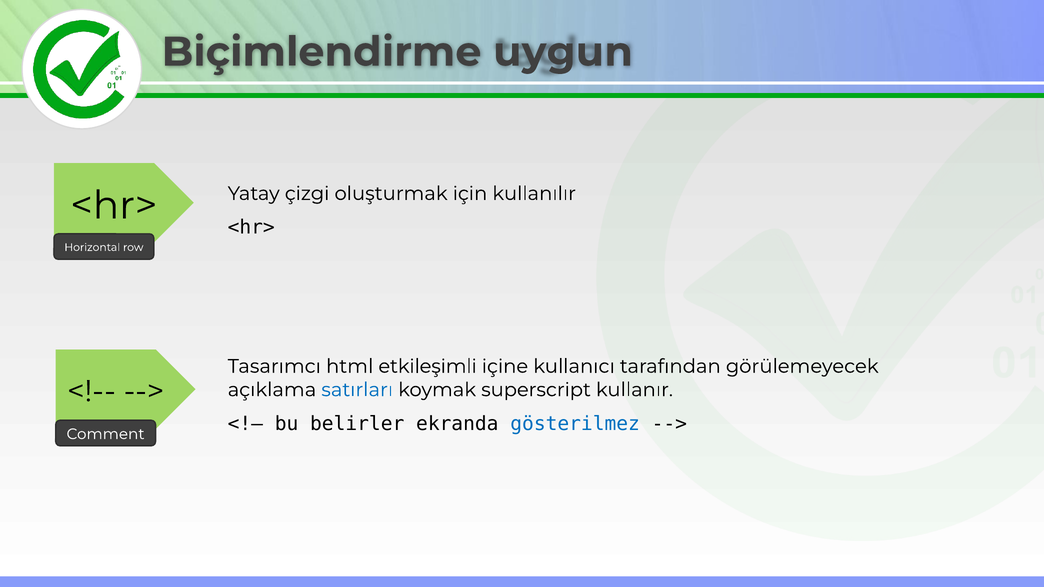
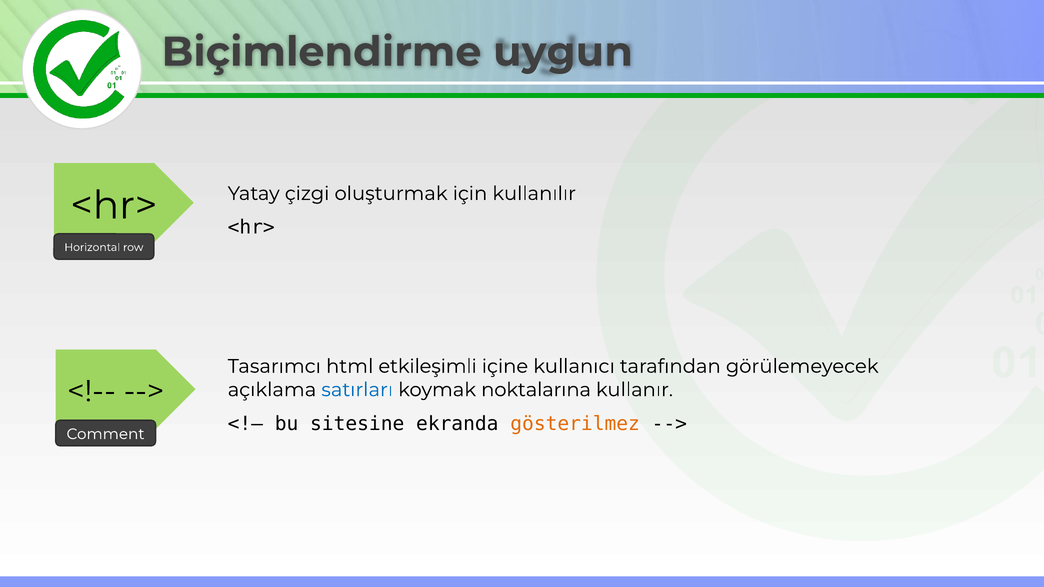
superscript: superscript -> noktalarına
belirler: belirler -> sitesine
gösterilmez colour: blue -> orange
